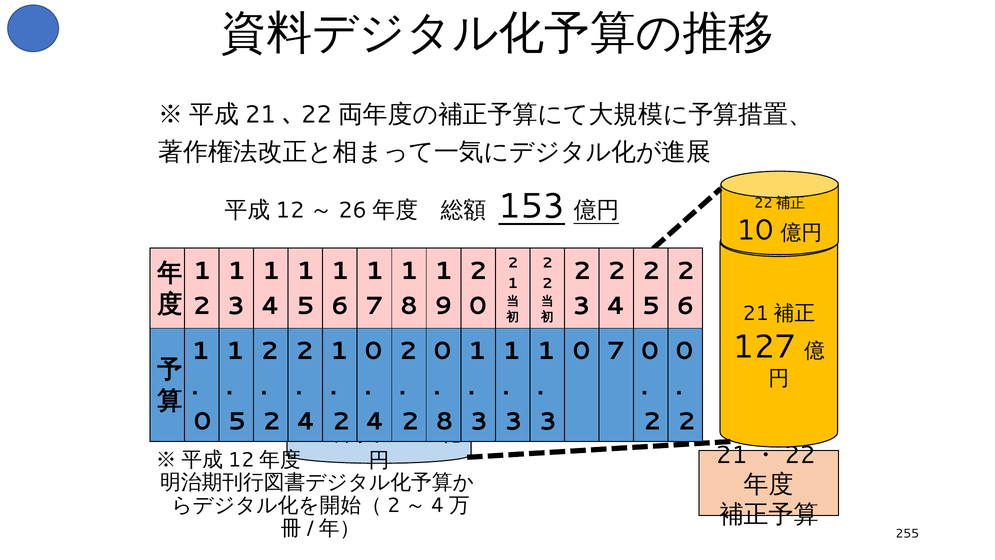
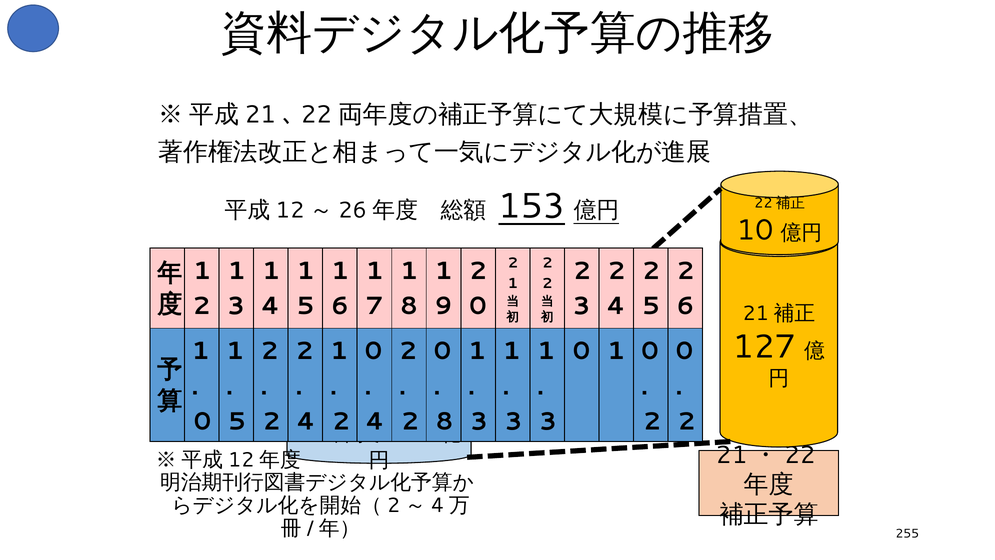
7 at (616, 351): 7 -> 1
